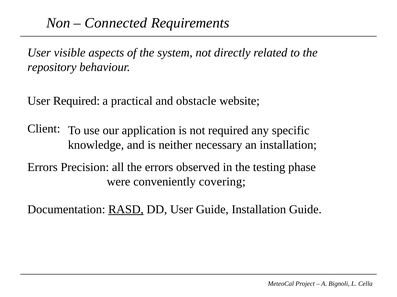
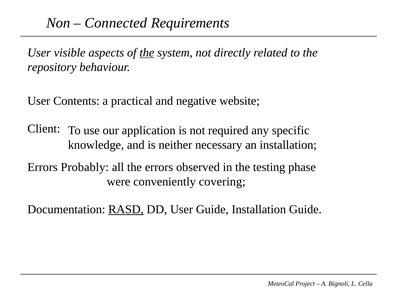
the at (147, 53) underline: none -> present
User Required: Required -> Contents
obstacle: obstacle -> negative
Precision: Precision -> Probably
